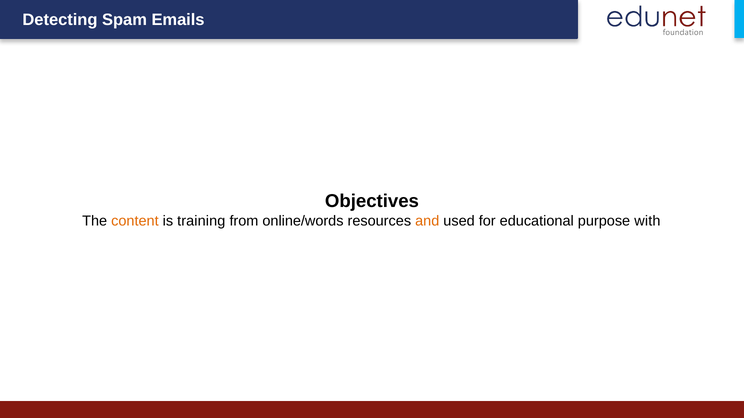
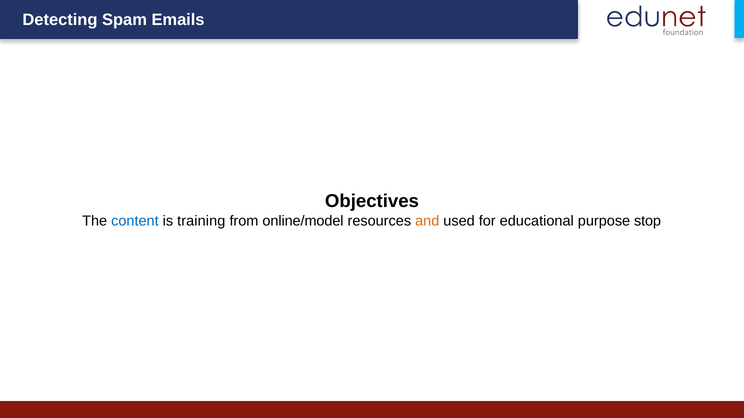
content colour: orange -> blue
online/words: online/words -> online/model
with: with -> stop
